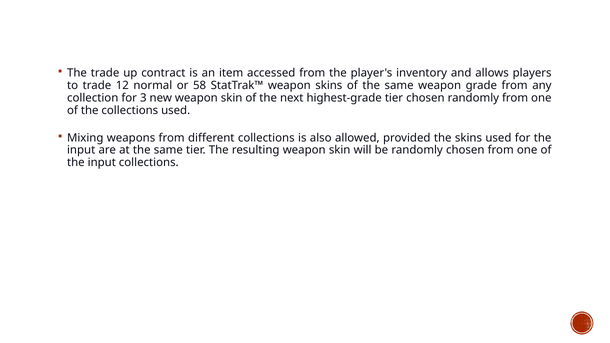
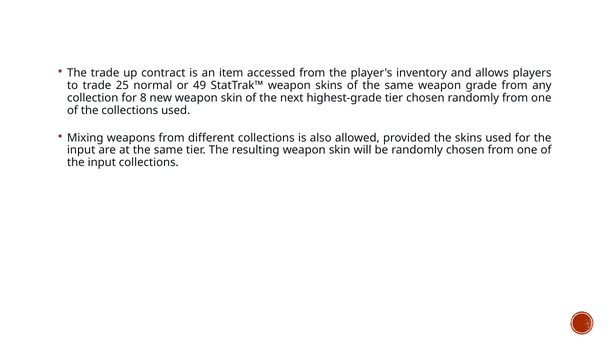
12: 12 -> 25
58: 58 -> 49
3: 3 -> 8
